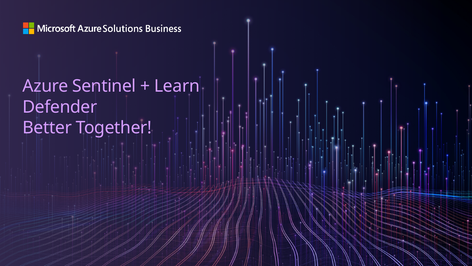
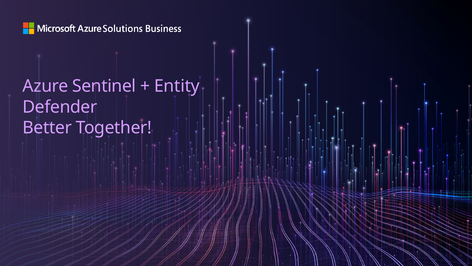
Learn: Learn -> Entity
